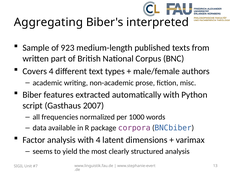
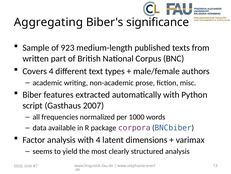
interpreted: interpreted -> significance
